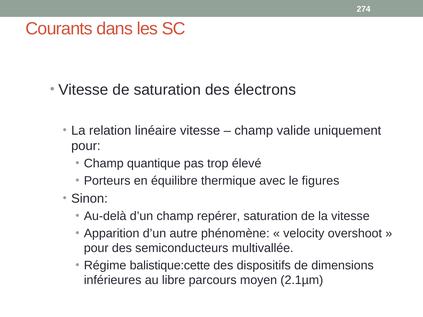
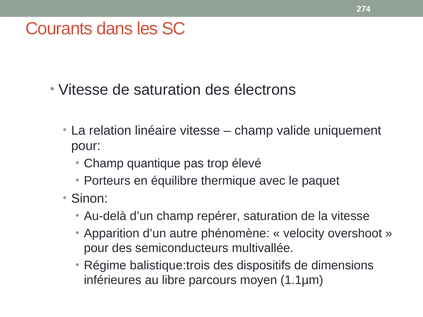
figures: figures -> paquet
balistique:cette: balistique:cette -> balistique:trois
2.1µm: 2.1µm -> 1.1µm
